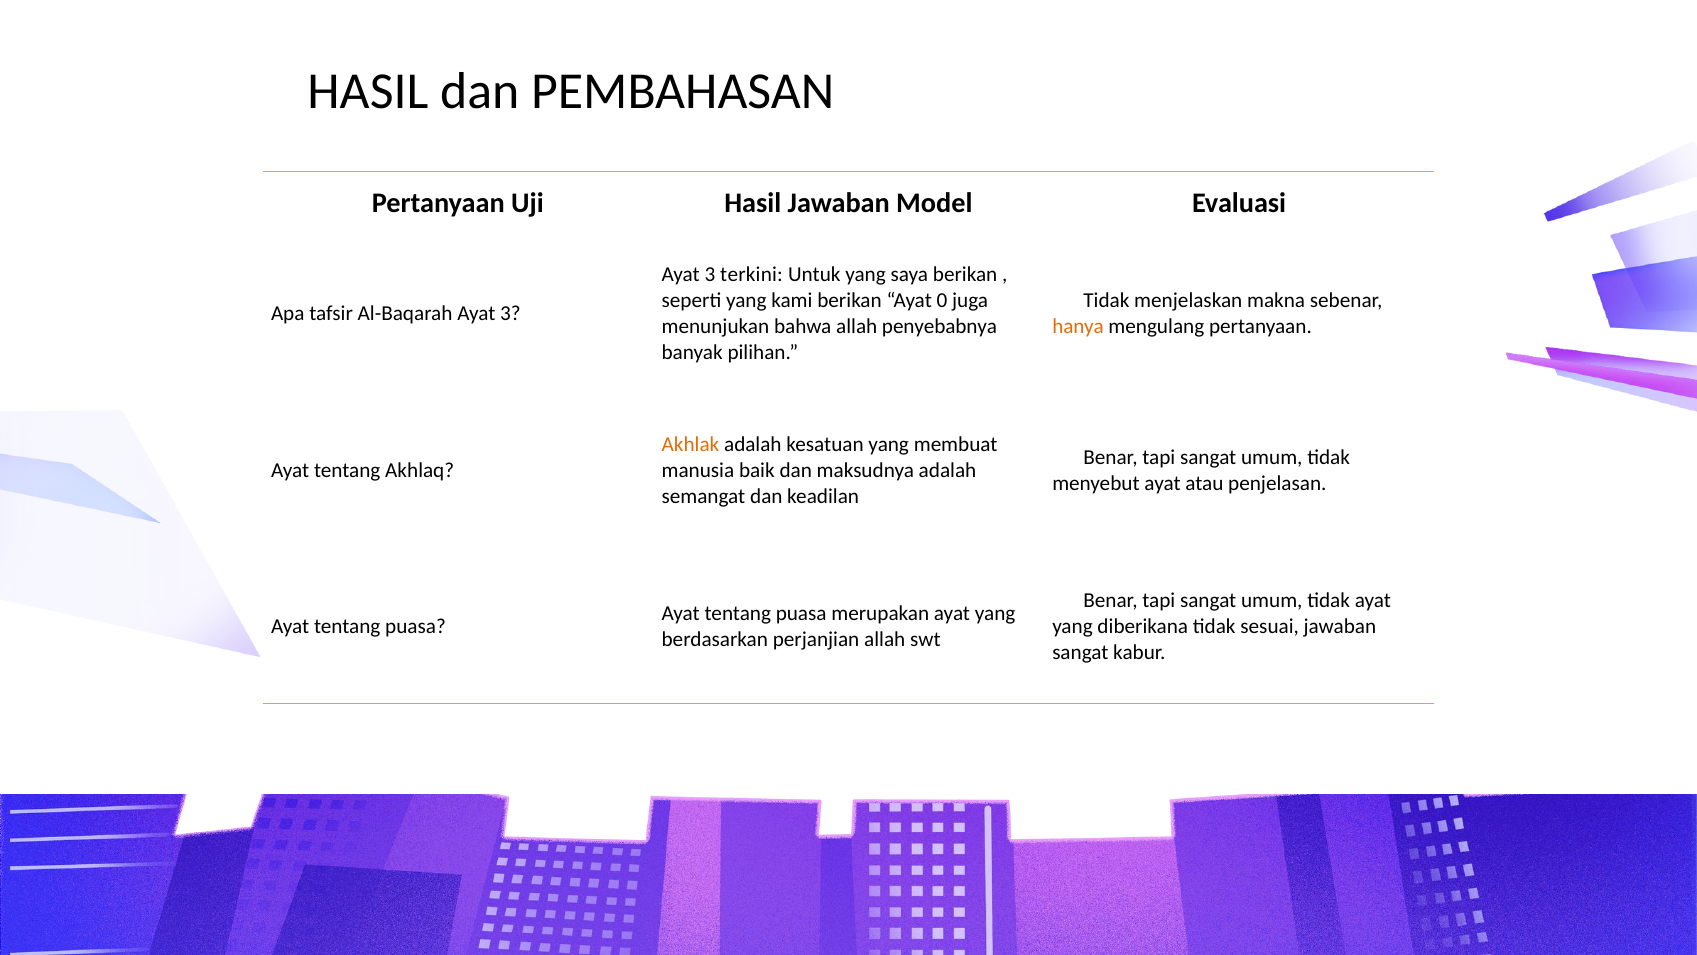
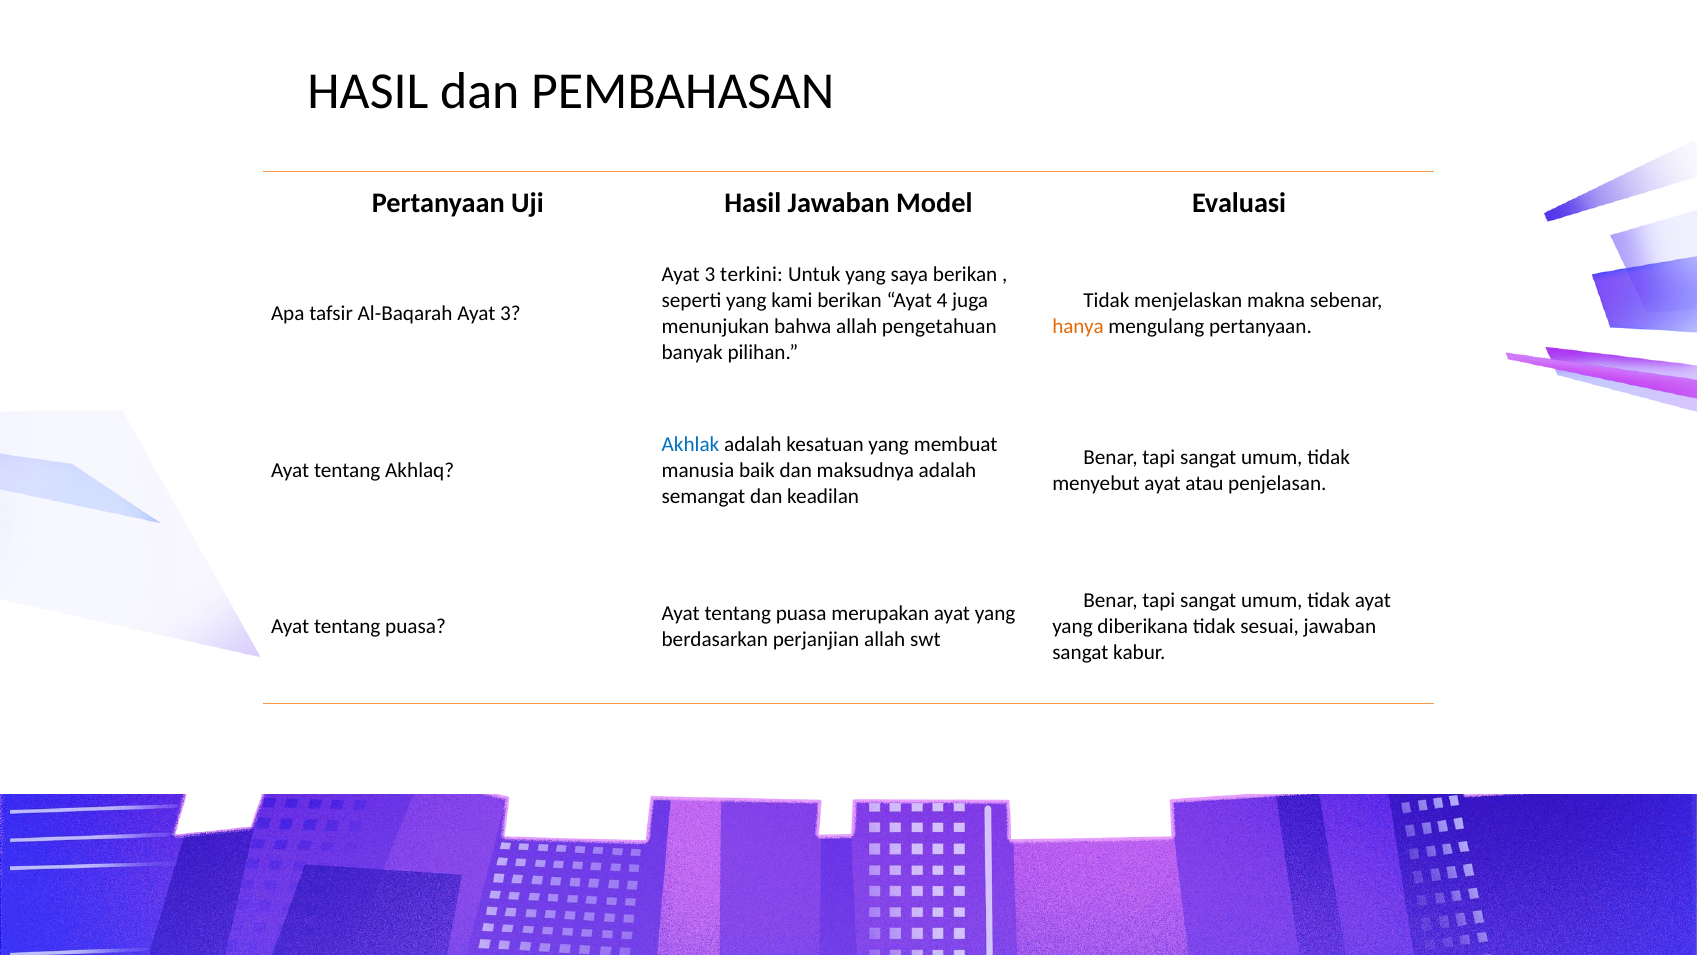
0: 0 -> 4
penyebabnya: penyebabnya -> pengetahuan
Akhlak colour: orange -> blue
